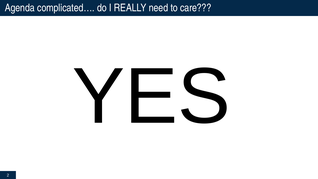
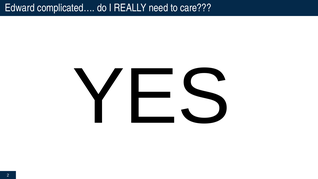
Agenda: Agenda -> Edward
